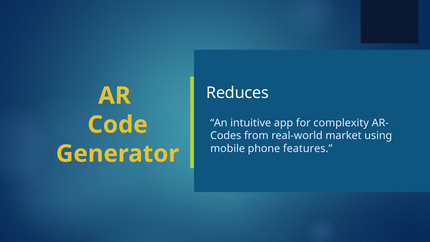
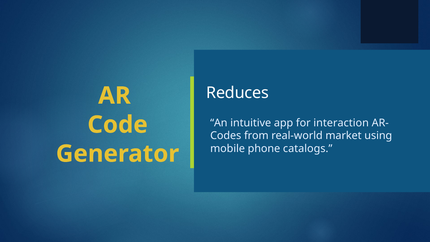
complexity: complexity -> interaction
features: features -> catalogs
